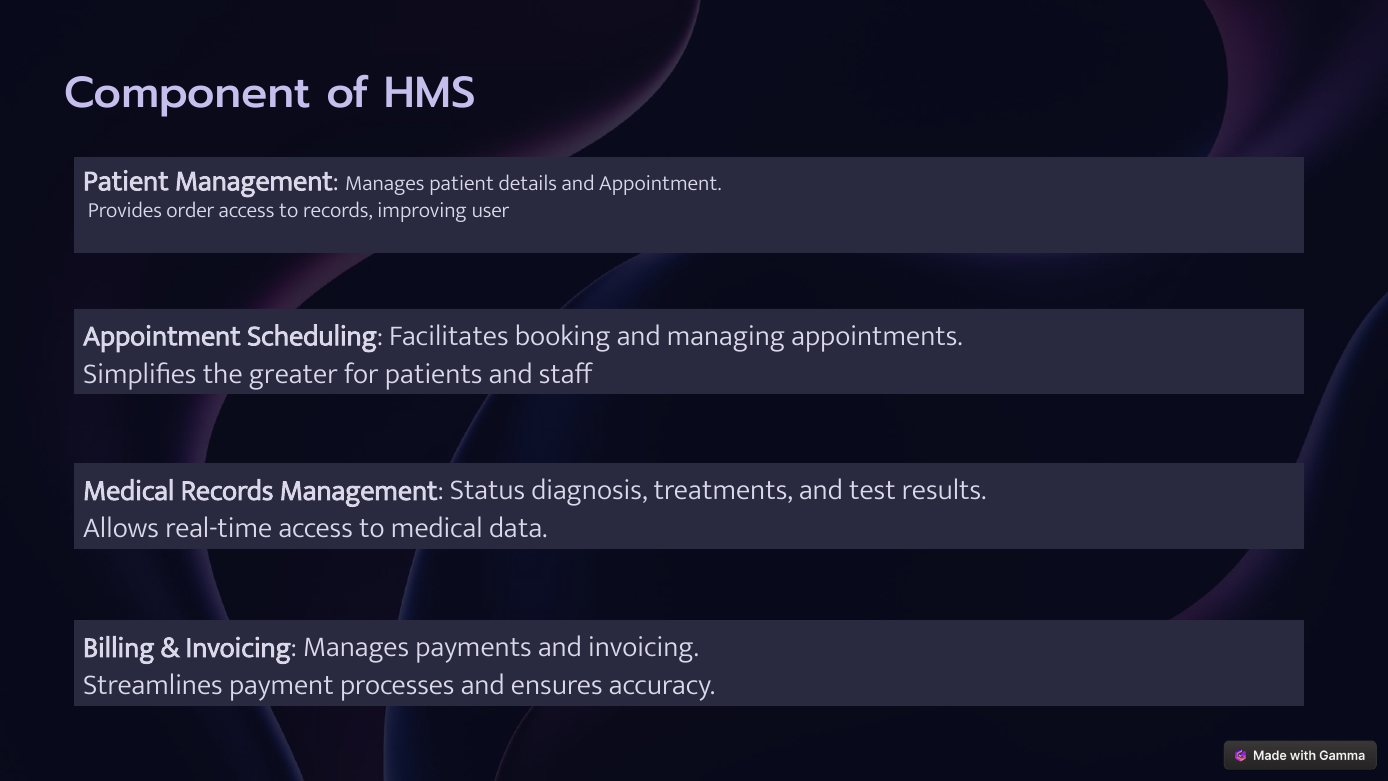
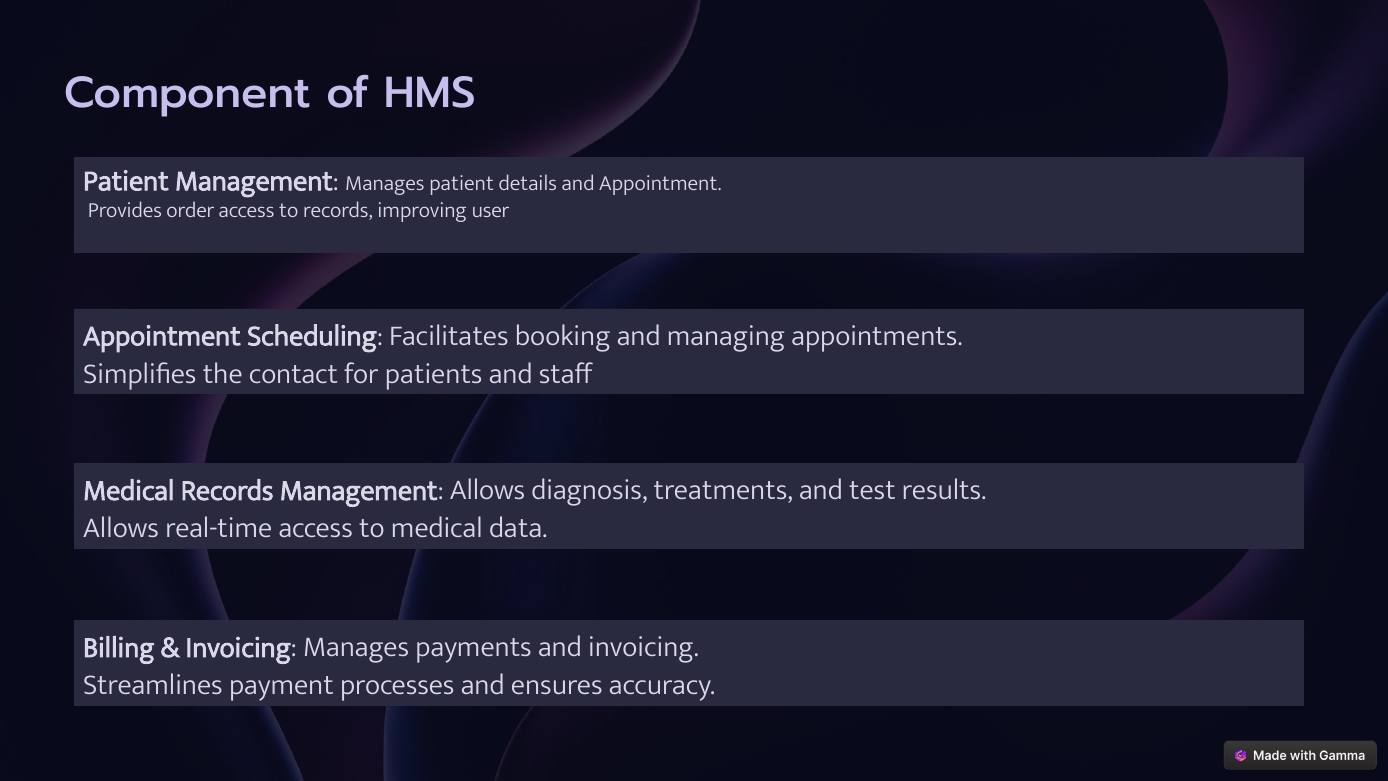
greater: greater -> contact
Management Status: Status -> Allows
